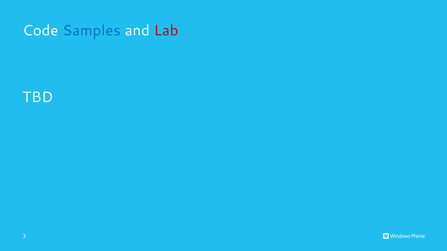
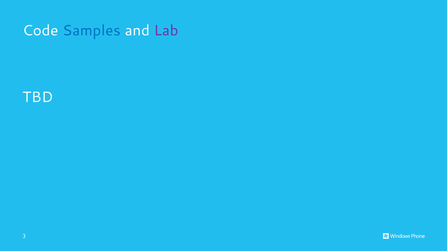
Lab colour: red -> purple
